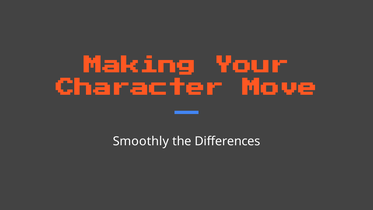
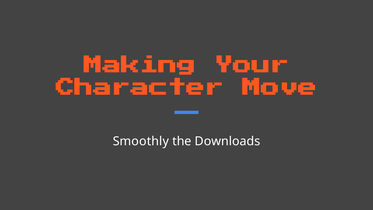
Differences: Differences -> Downloads
